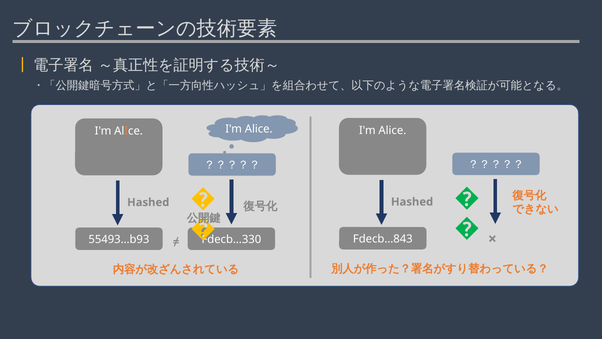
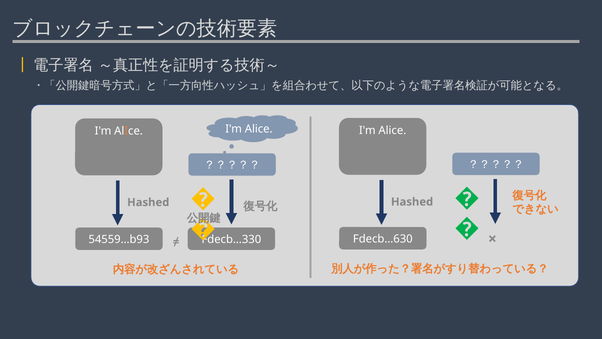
Fdecb…843: Fdecb…843 -> Fdecb…630
55493…b93: 55493…b93 -> 54559…b93
